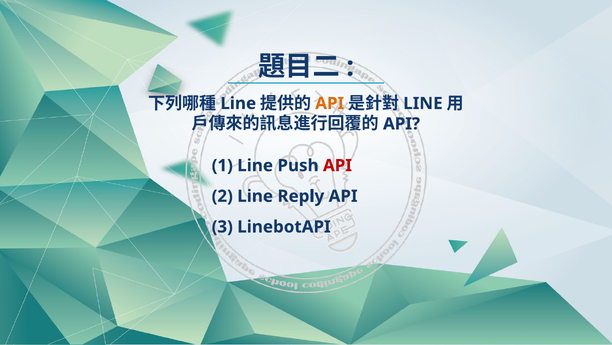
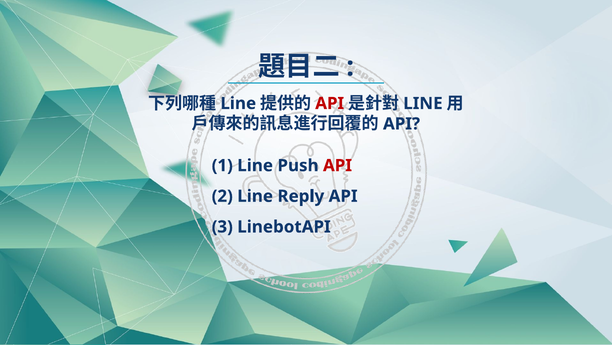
API at (330, 103) colour: orange -> red
